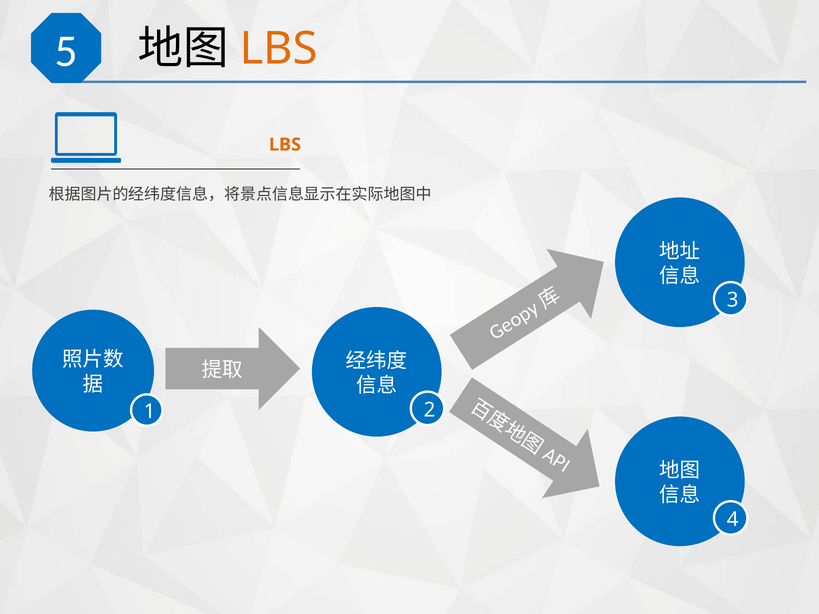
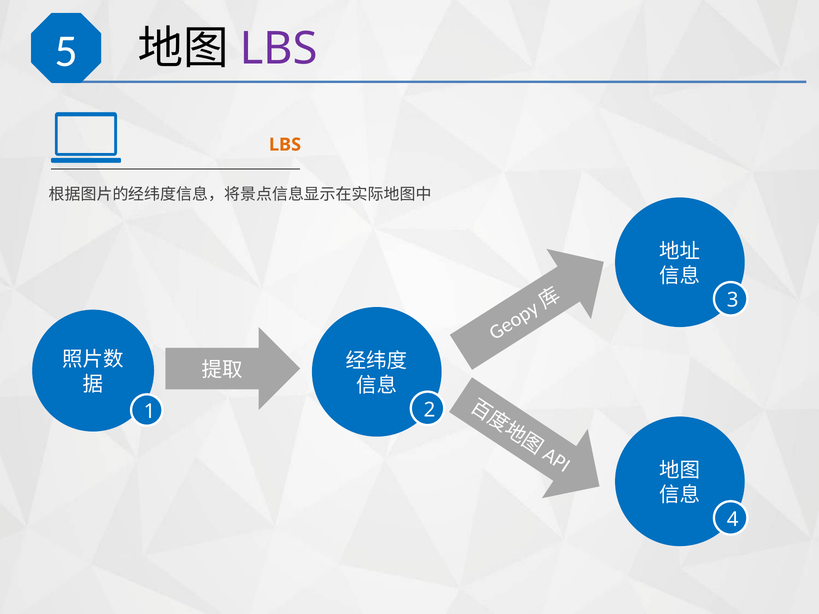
LBS at (279, 49) colour: orange -> purple
